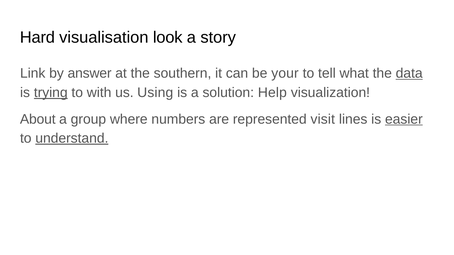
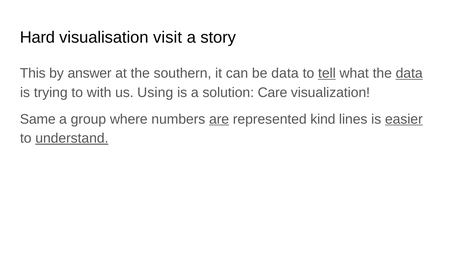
look: look -> visit
Link: Link -> This
be your: your -> data
tell underline: none -> present
trying underline: present -> none
Help: Help -> Care
About: About -> Same
are underline: none -> present
visit: visit -> kind
